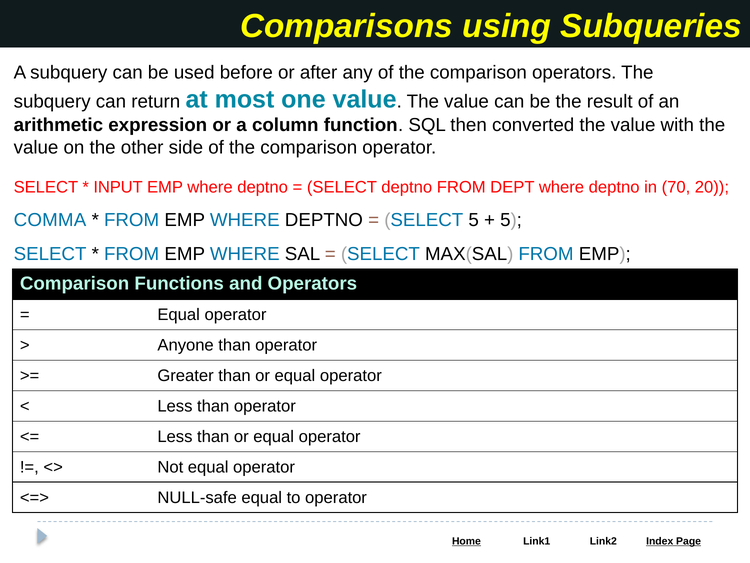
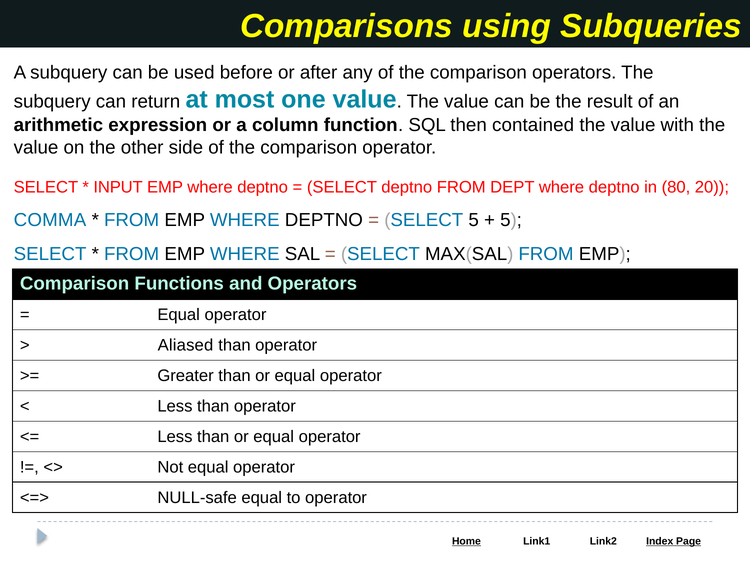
converted: converted -> contained
70: 70 -> 80
Anyone: Anyone -> Aliased
